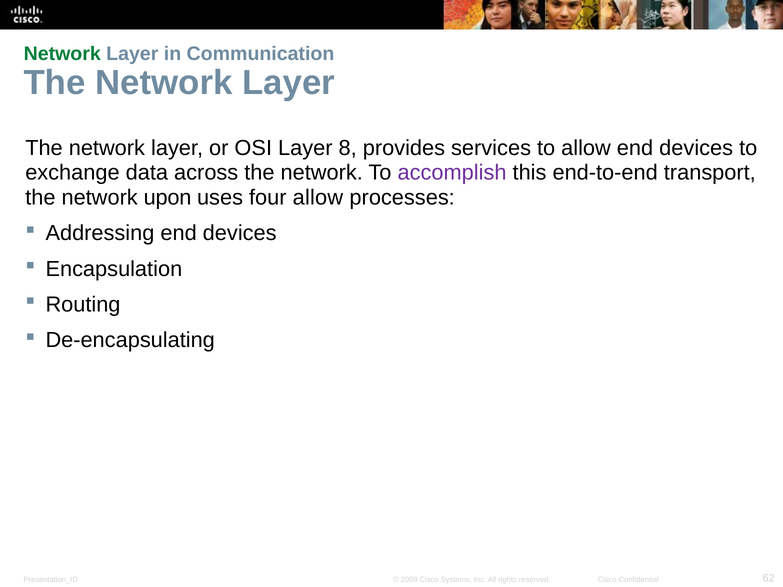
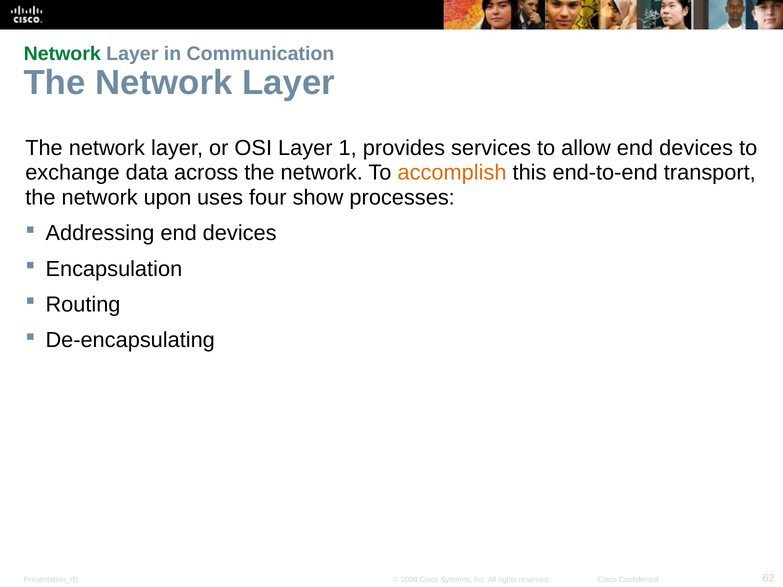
8: 8 -> 1
accomplish colour: purple -> orange
four allow: allow -> show
